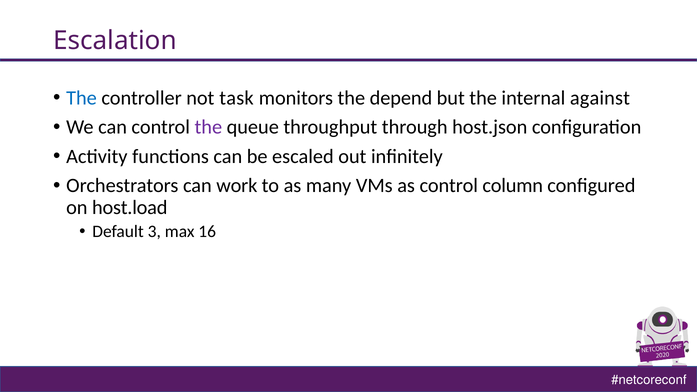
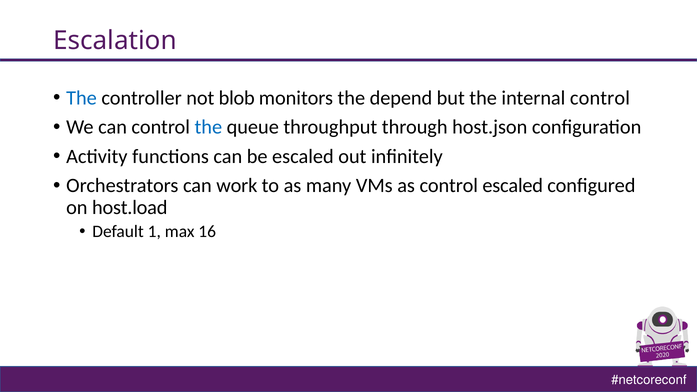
task: task -> blob
internal against: against -> control
the at (208, 127) colour: purple -> blue
control column: column -> escaled
3: 3 -> 1
